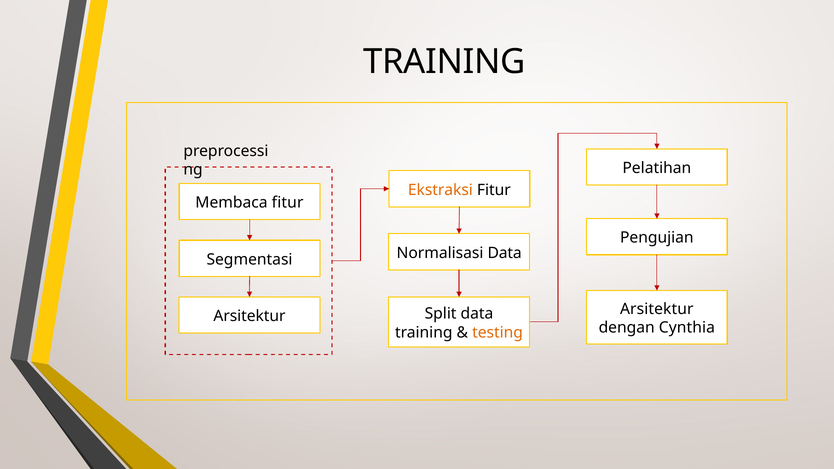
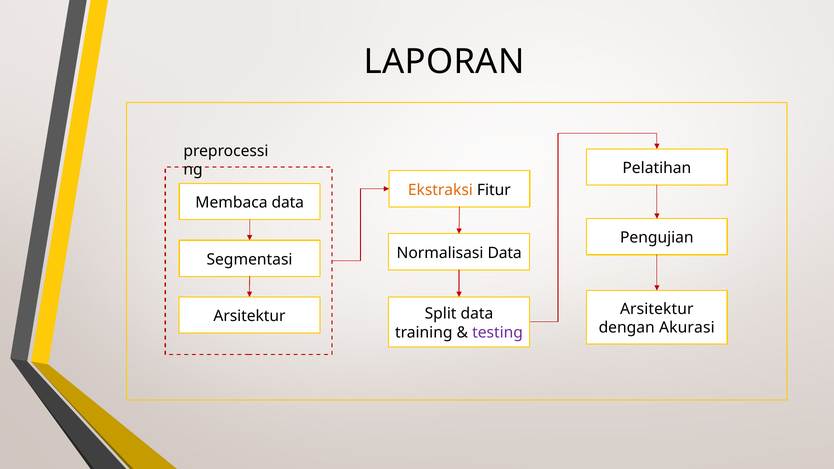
TRAINING at (444, 62): TRAINING -> LAPORAN
Membaca fitur: fitur -> data
Cynthia: Cynthia -> Akurasi
testing colour: orange -> purple
